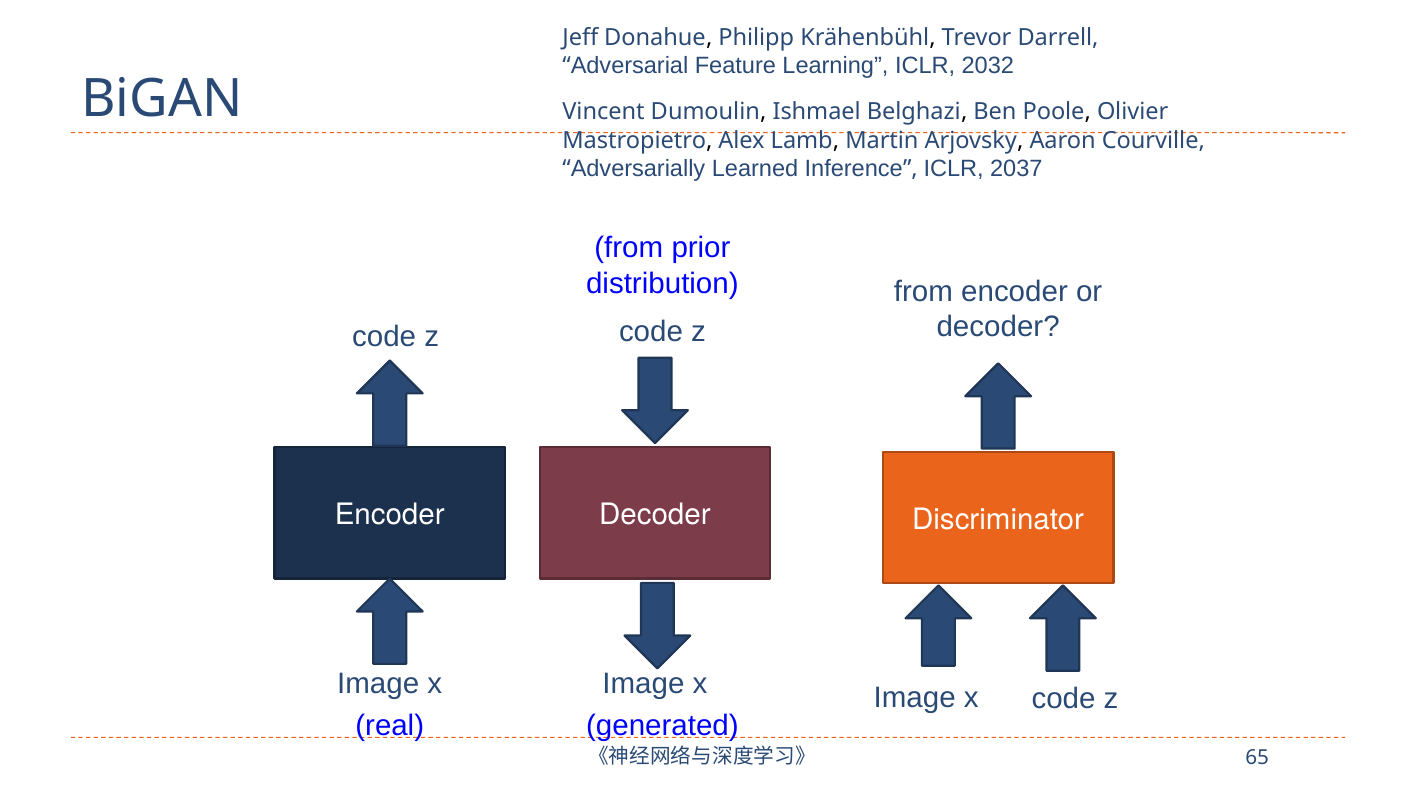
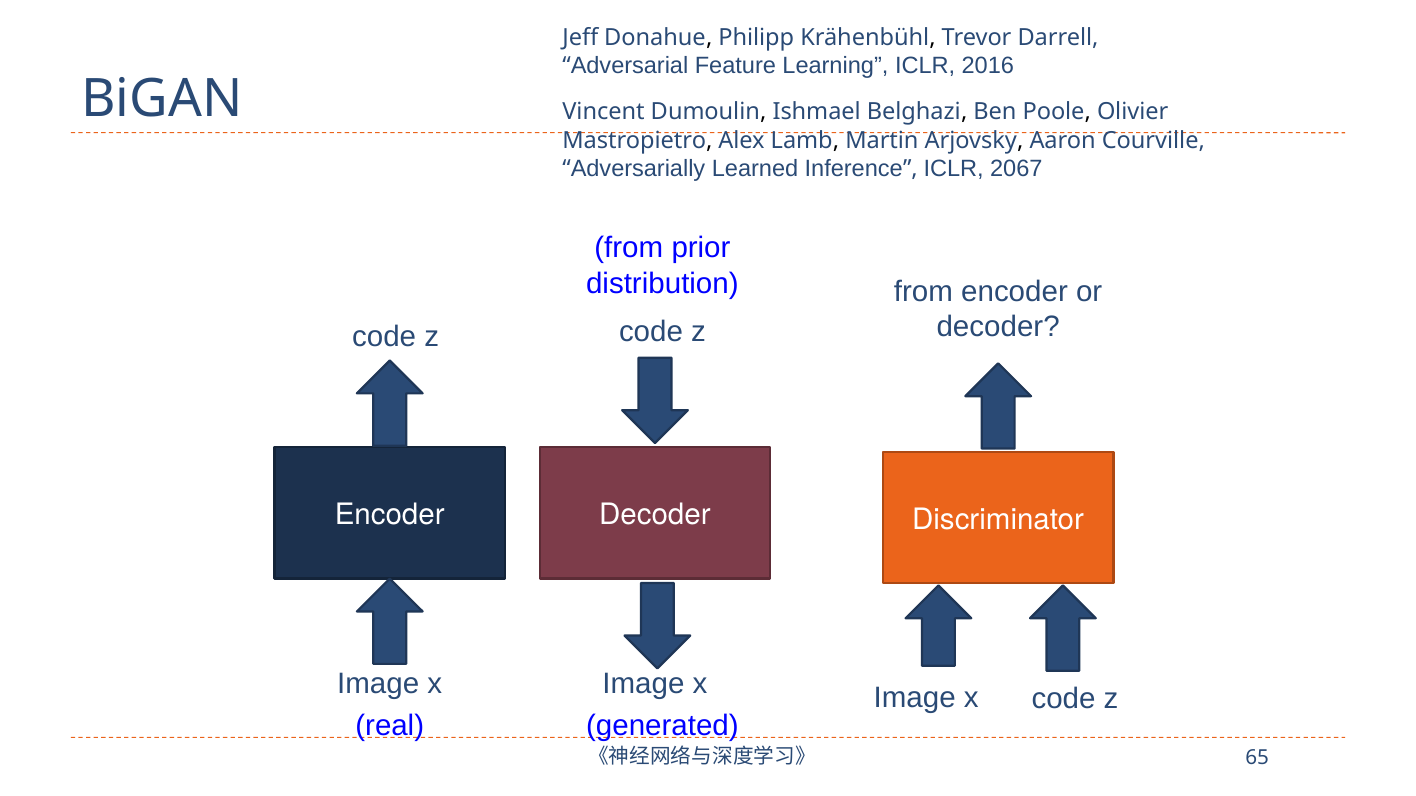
2032: 2032 -> 2016
2037: 2037 -> 2067
